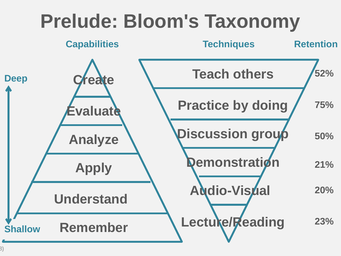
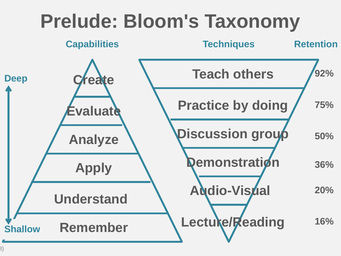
52%: 52% -> 92%
21%: 21% -> 36%
23%: 23% -> 16%
